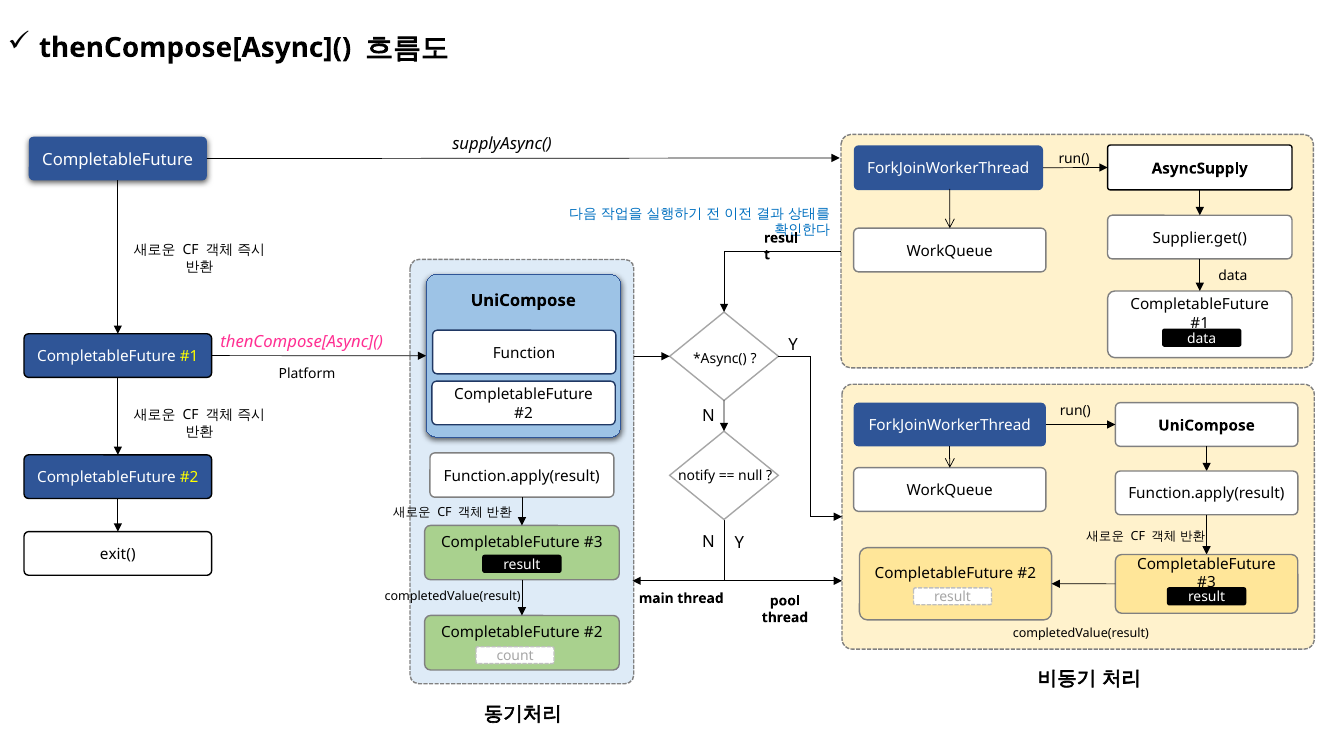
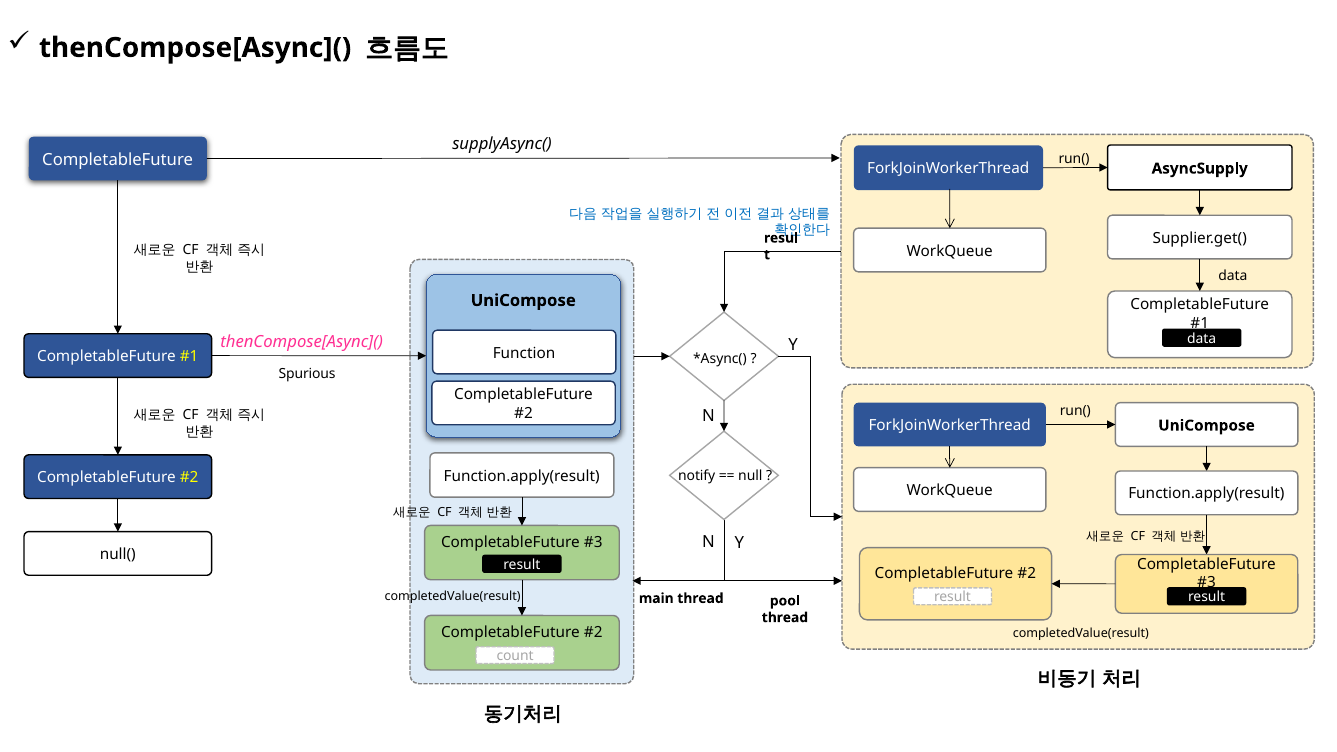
Platform: Platform -> Spurious
exit(: exit( -> null(
